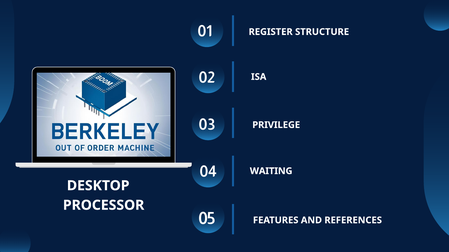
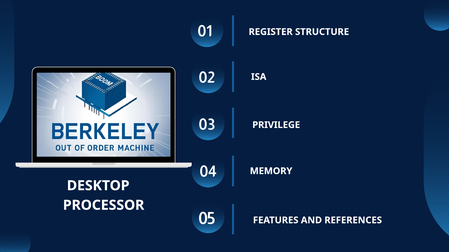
WAITING: WAITING -> MEMORY
